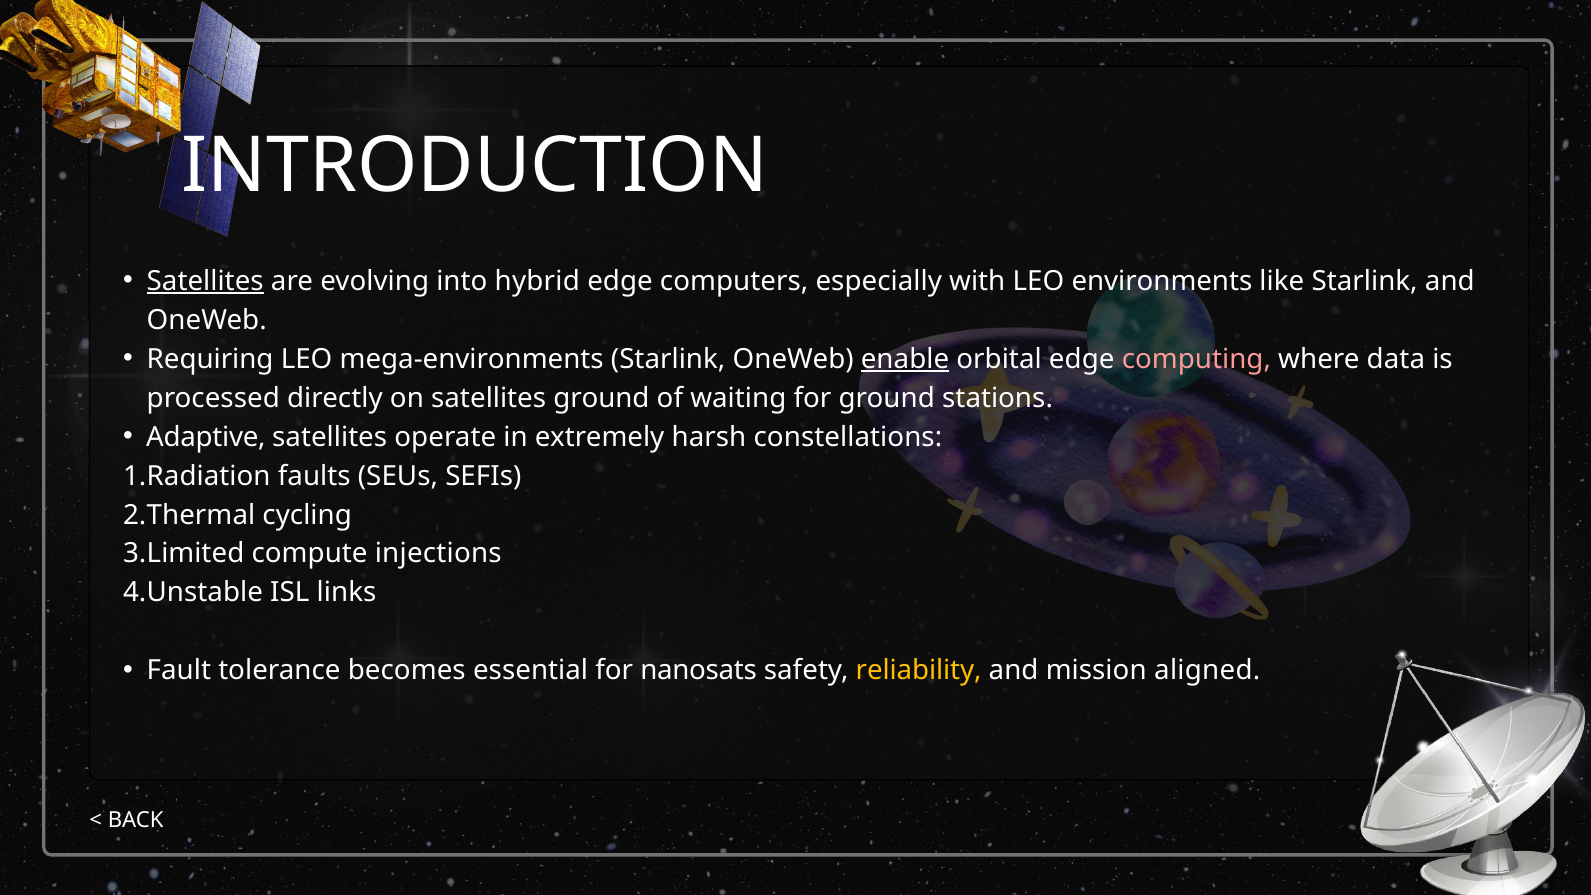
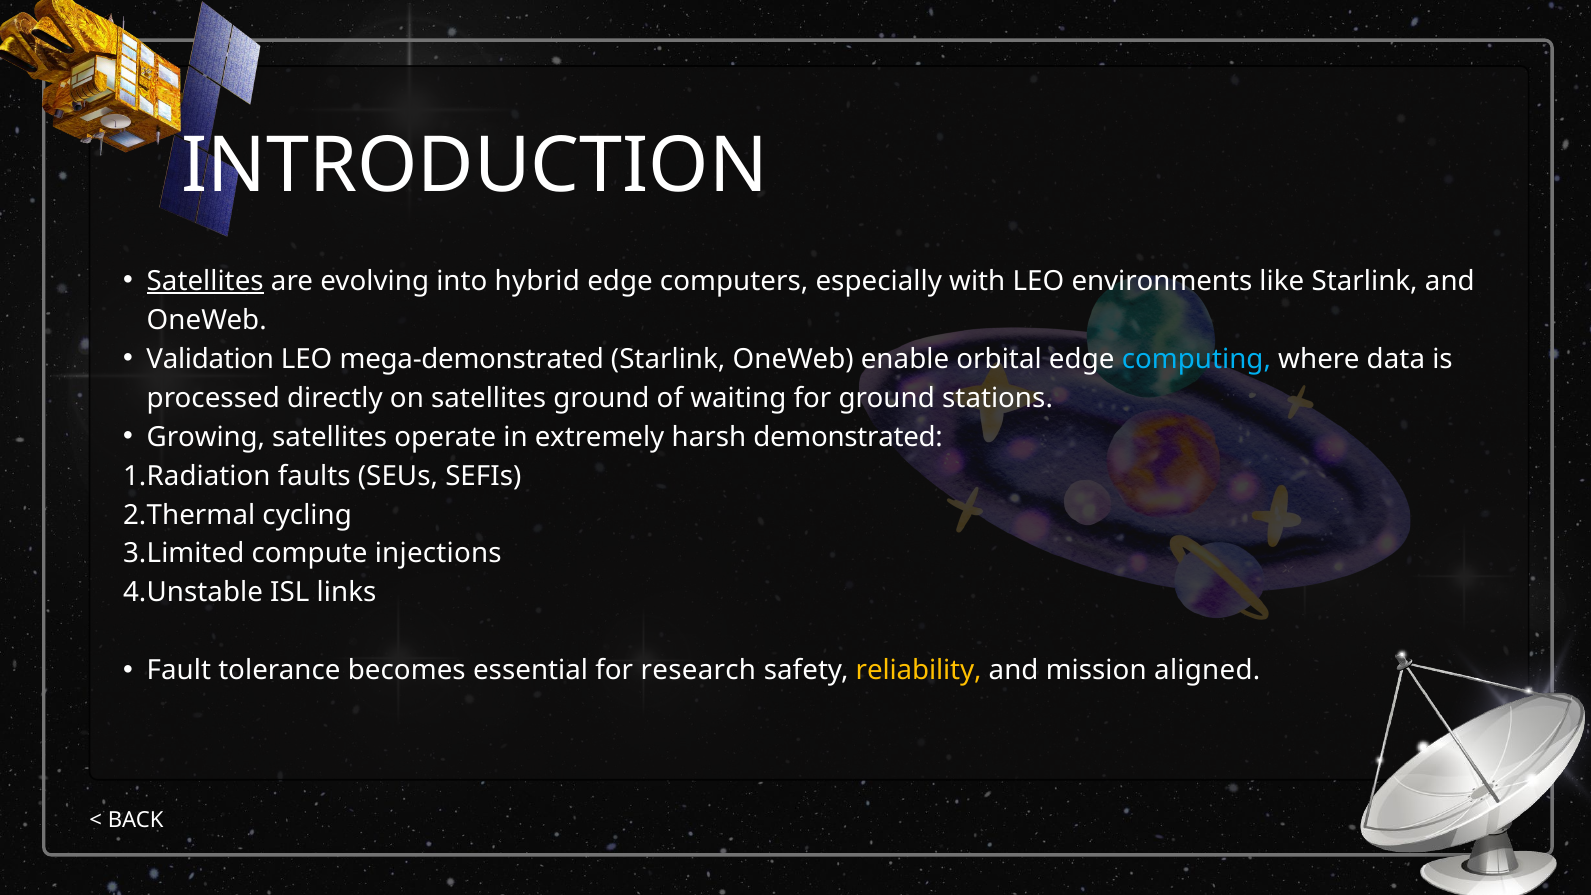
Requiring: Requiring -> Validation
mega-environments: mega-environments -> mega-demonstrated
enable underline: present -> none
computing colour: pink -> light blue
Adaptive: Adaptive -> Growing
constellations: constellations -> demonstrated
nanosats: nanosats -> research
